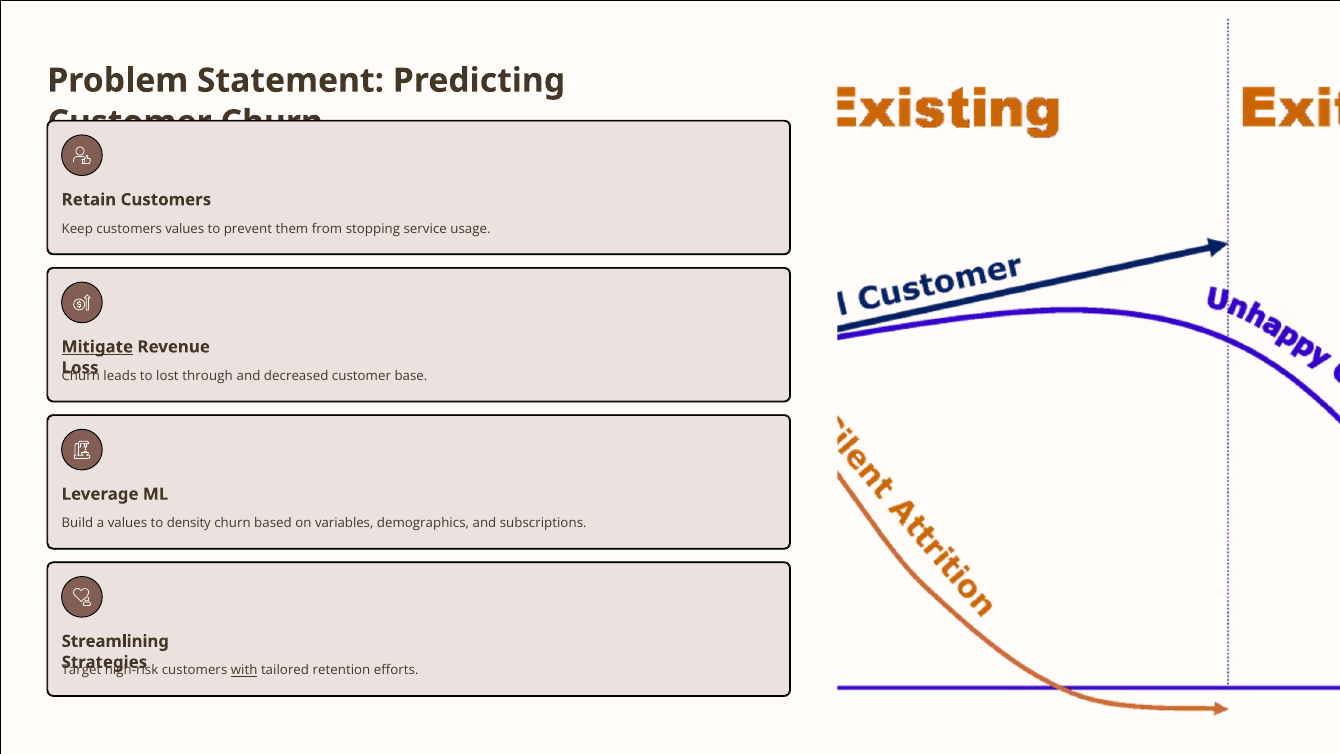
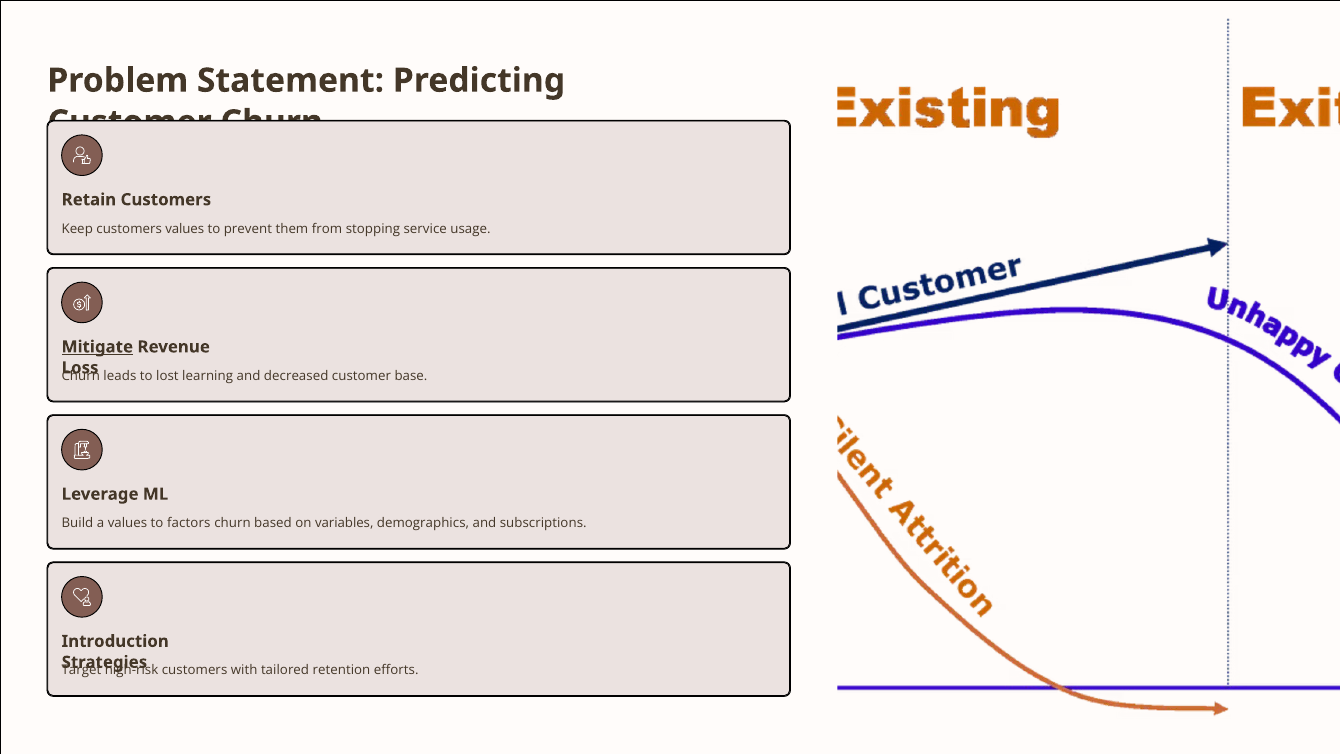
through: through -> learning
density: density -> factors
Streamlining: Streamlining -> Introduction
with underline: present -> none
